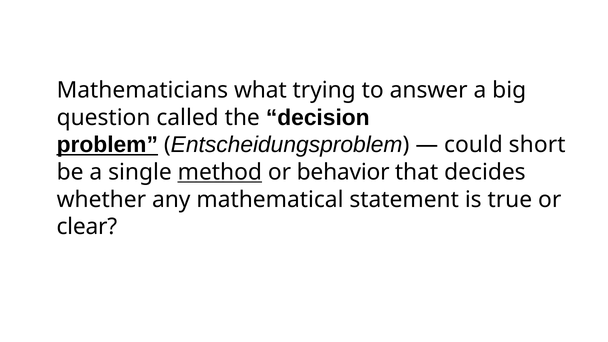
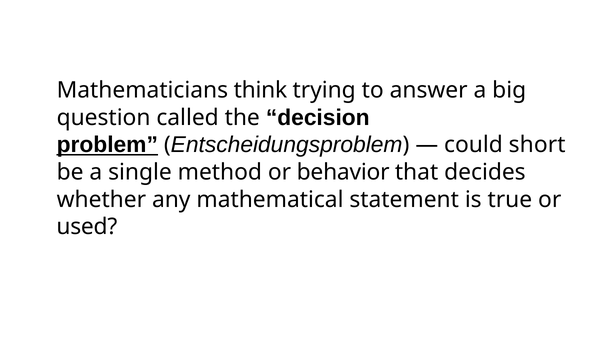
what: what -> think
method underline: present -> none
clear: clear -> used
